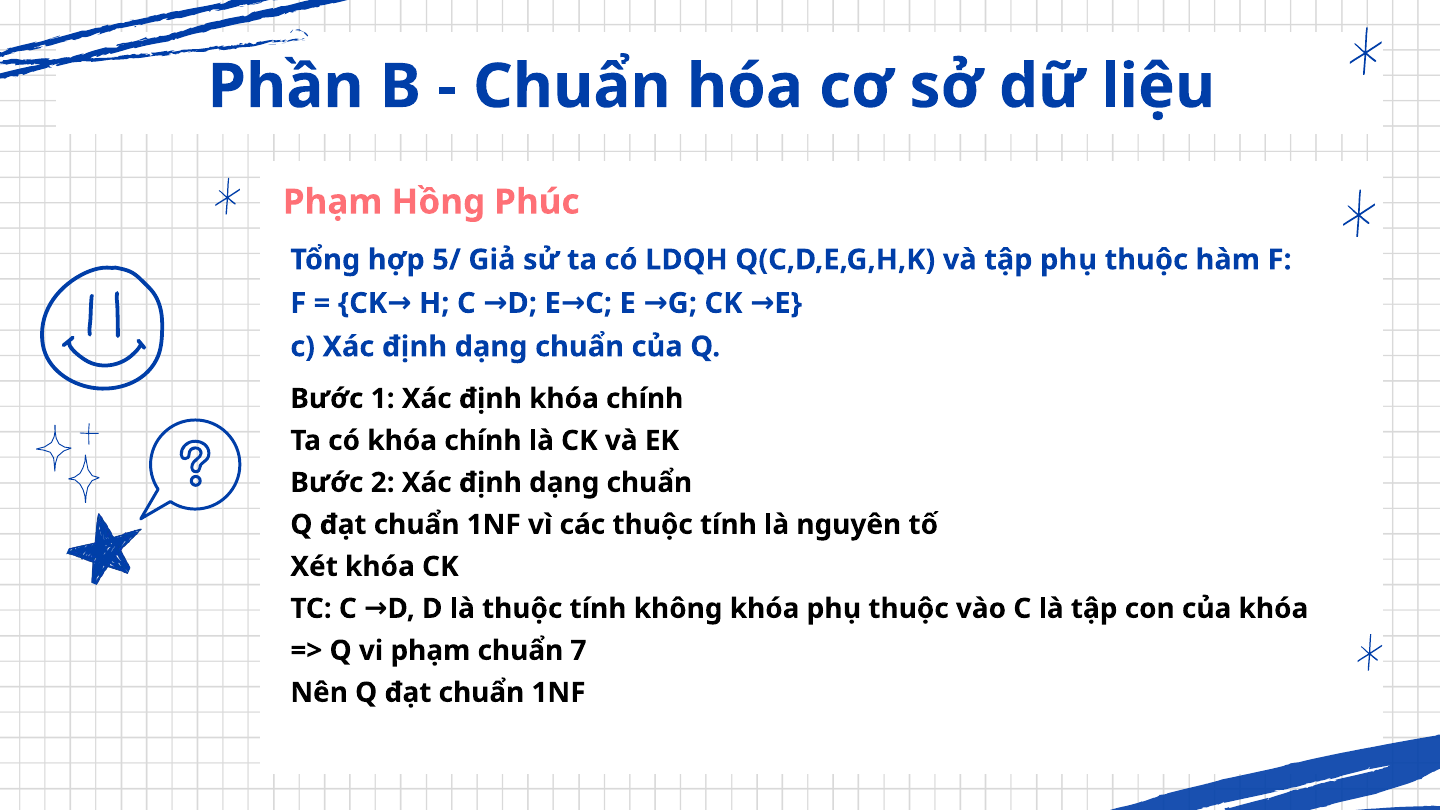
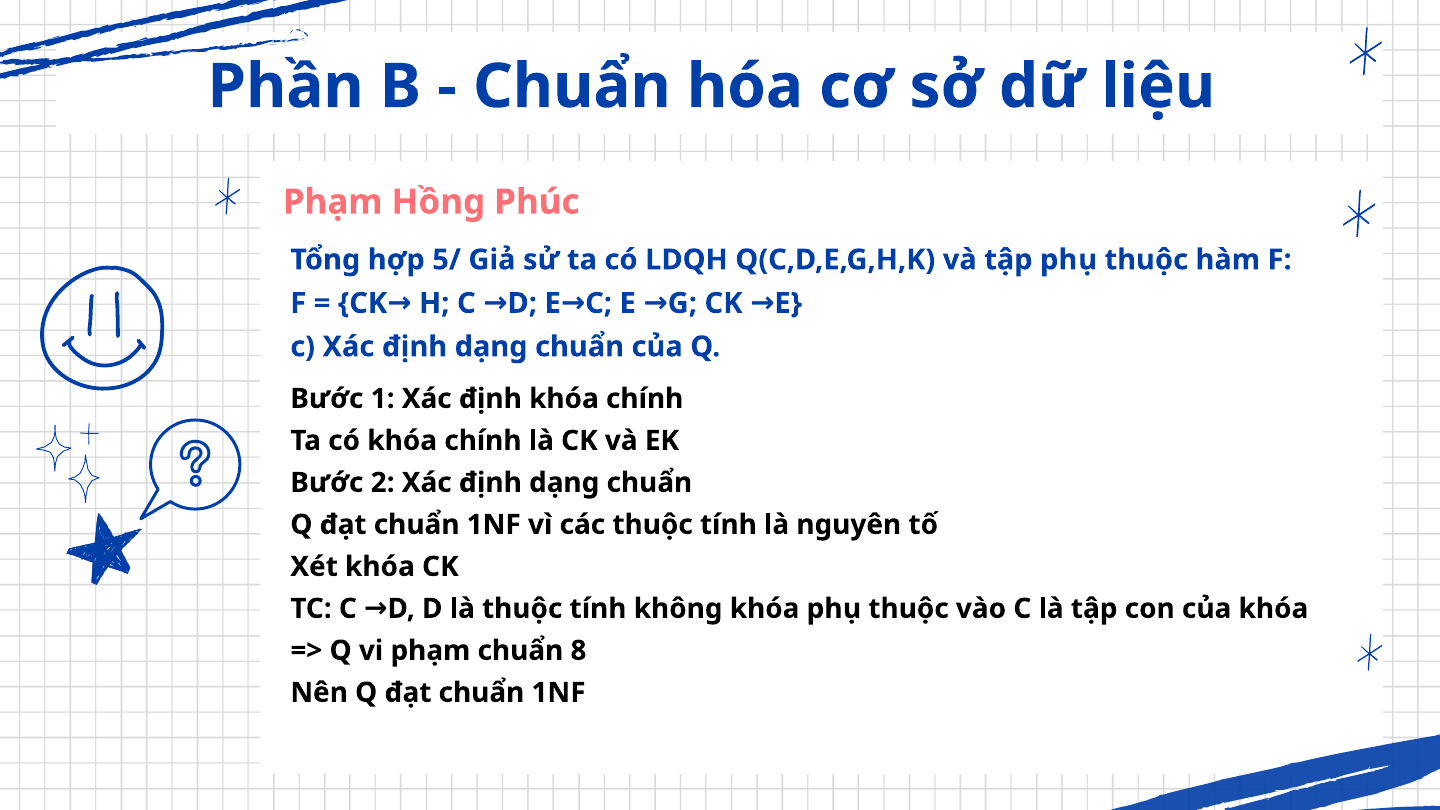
7: 7 -> 8
